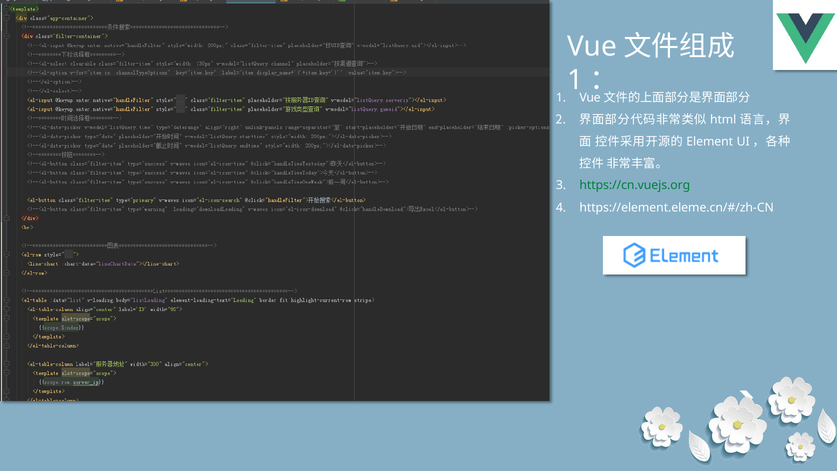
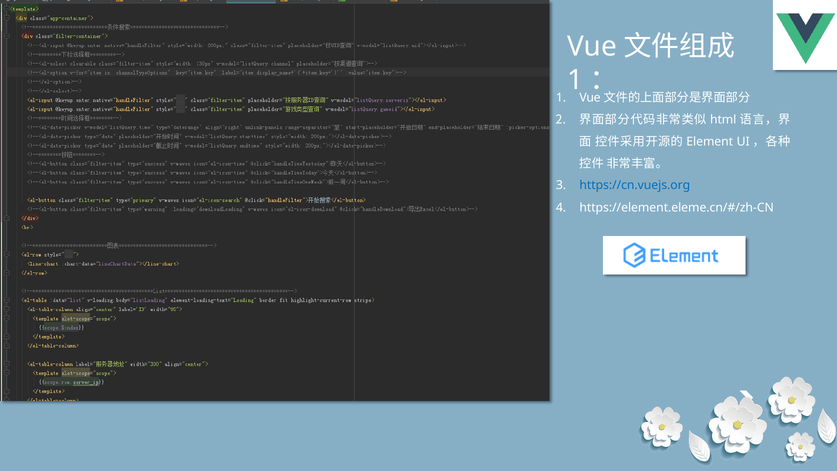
https://cn.vuejs.org colour: green -> blue
